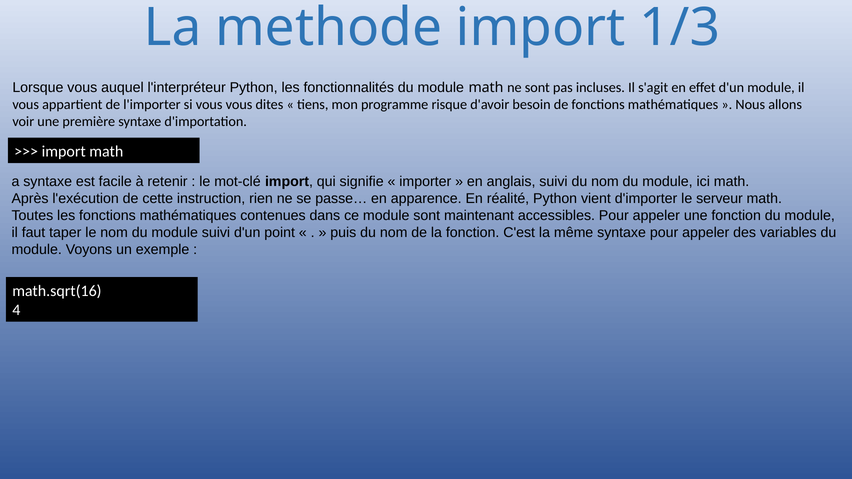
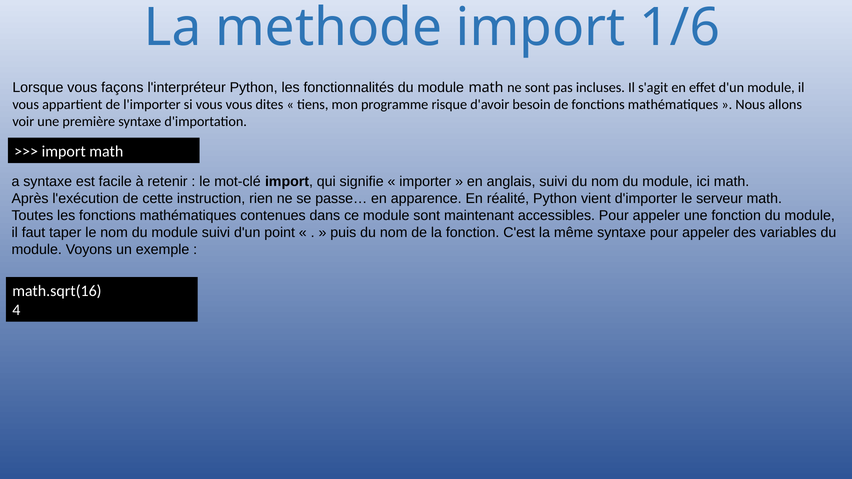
1/3: 1/3 -> 1/6
auquel: auquel -> façons
